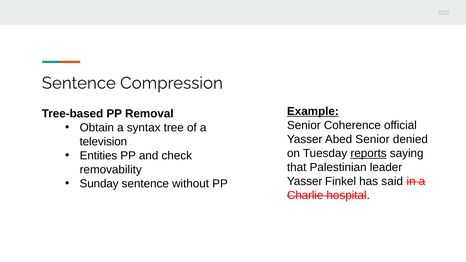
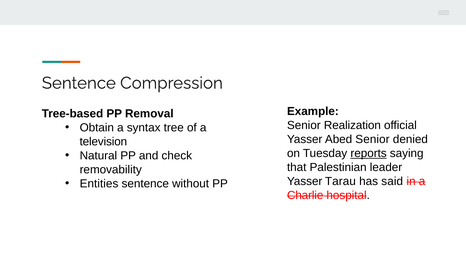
Example underline: present -> none
Coherence: Coherence -> Realization
Entities: Entities -> Natural
Finkel: Finkel -> Tarau
Sunday: Sunday -> Entities
